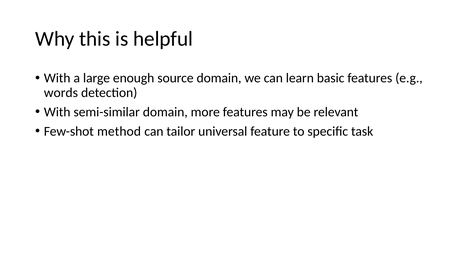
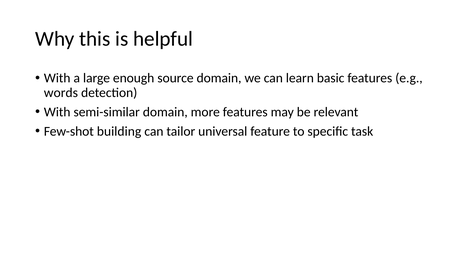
method: method -> building
